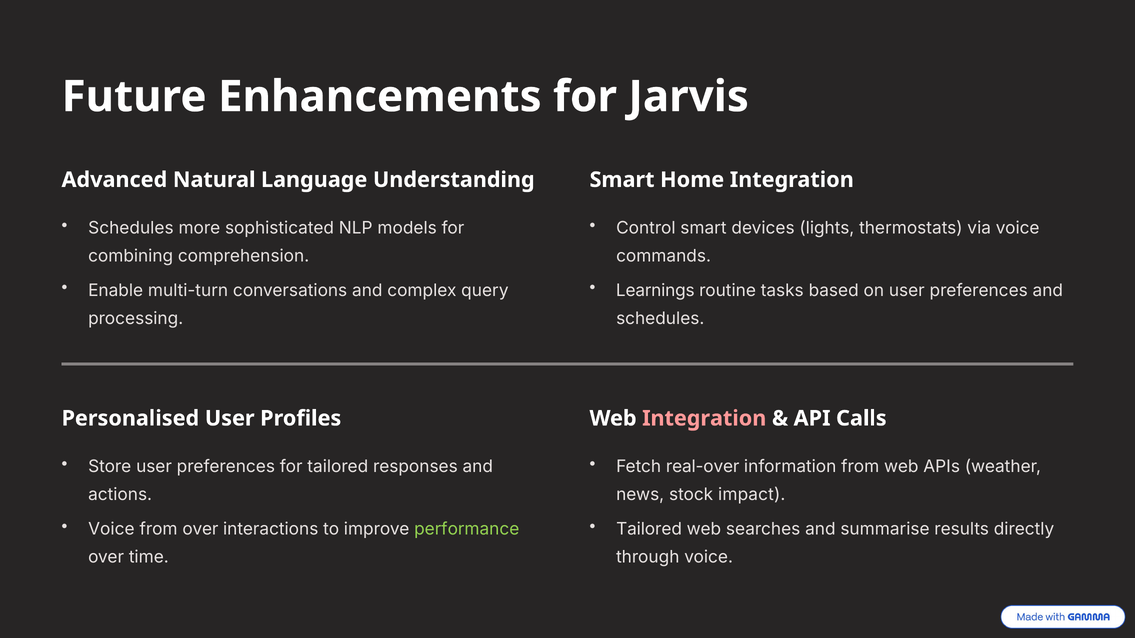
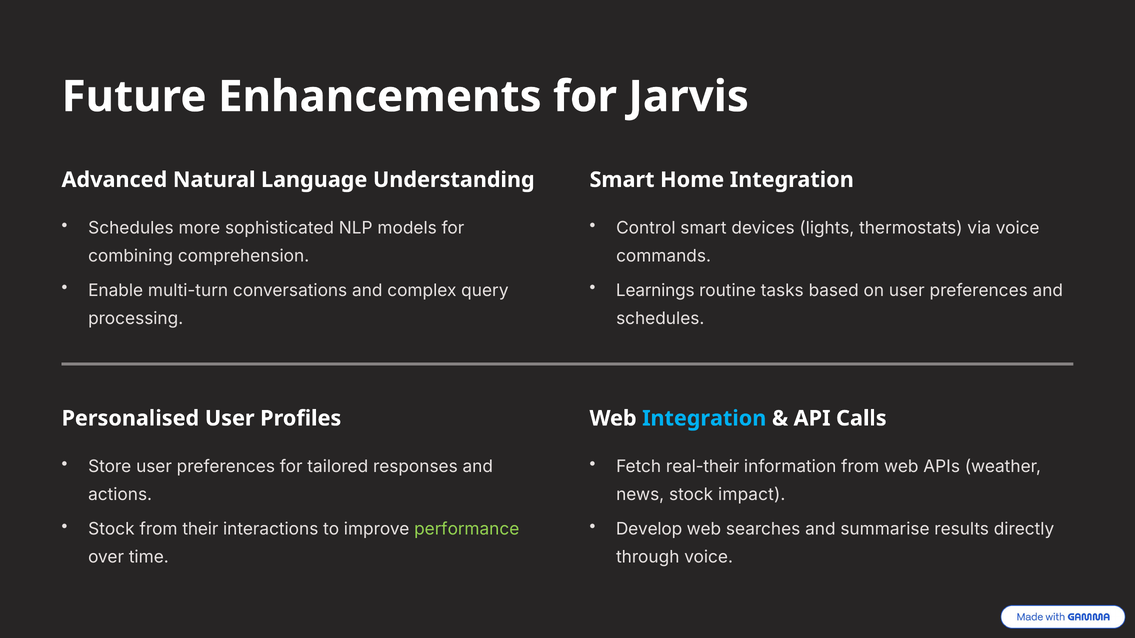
Integration at (704, 419) colour: pink -> light blue
real-over: real-over -> real-their
Voice at (111, 530): Voice -> Stock
from over: over -> their
Tailored at (649, 530): Tailored -> Develop
